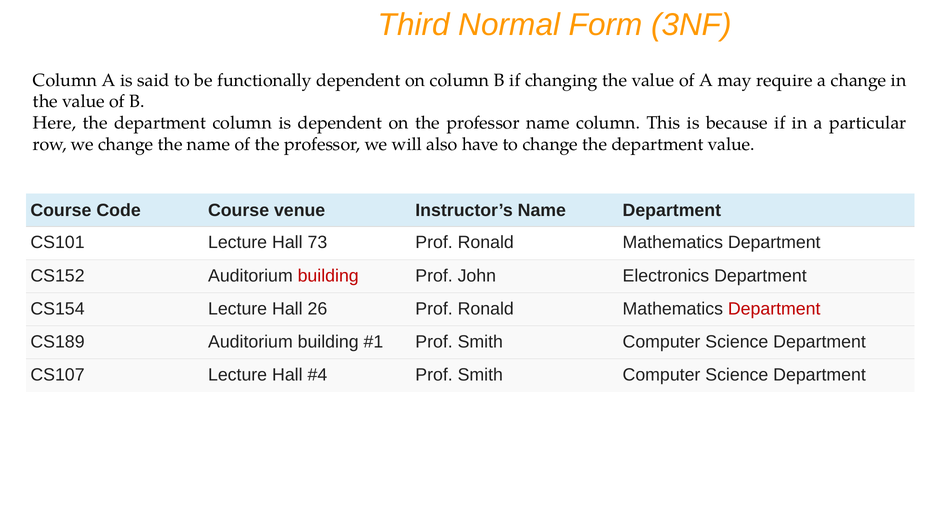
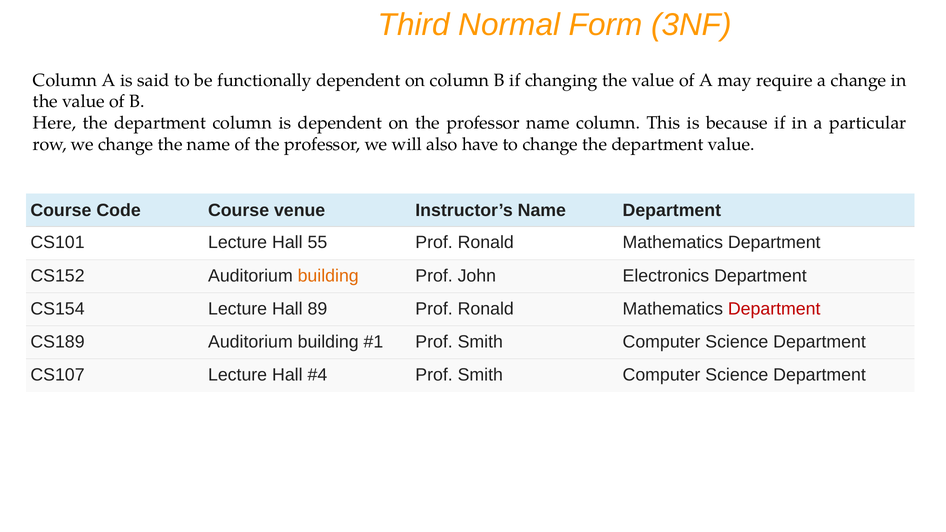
73: 73 -> 55
building at (328, 276) colour: red -> orange
26: 26 -> 89
